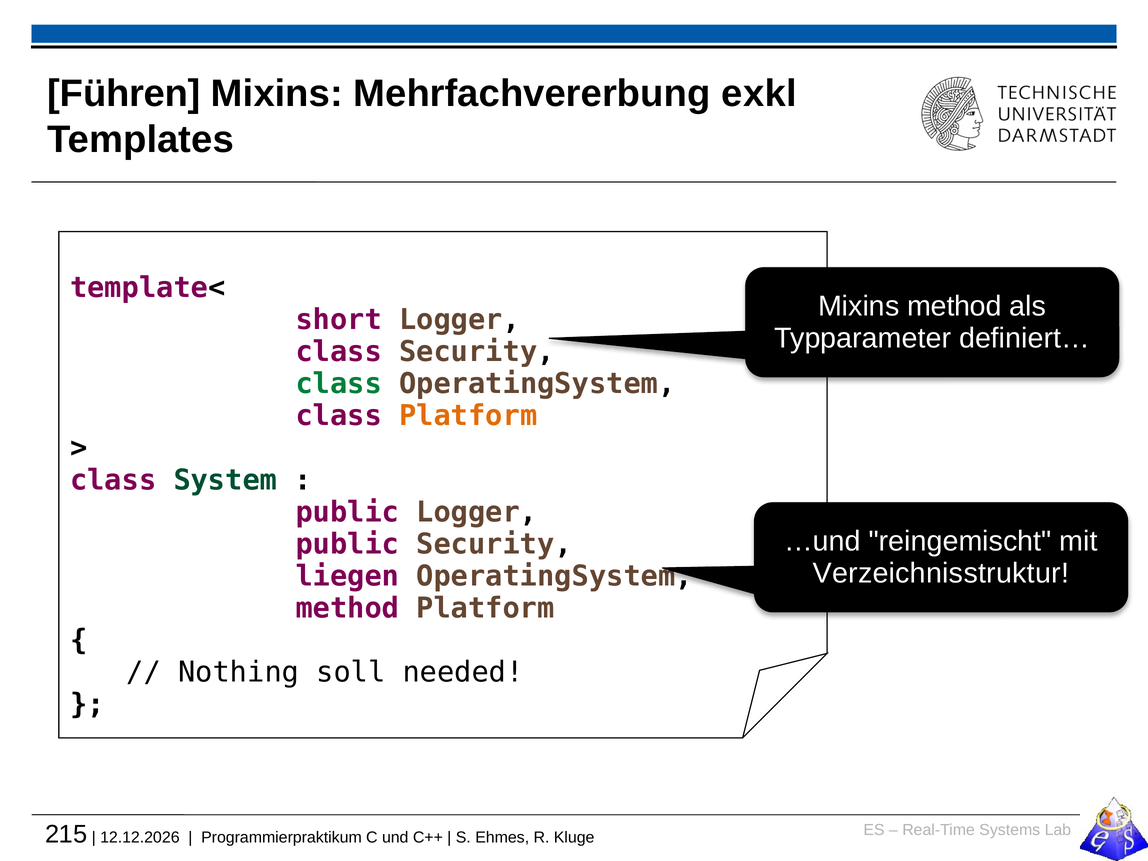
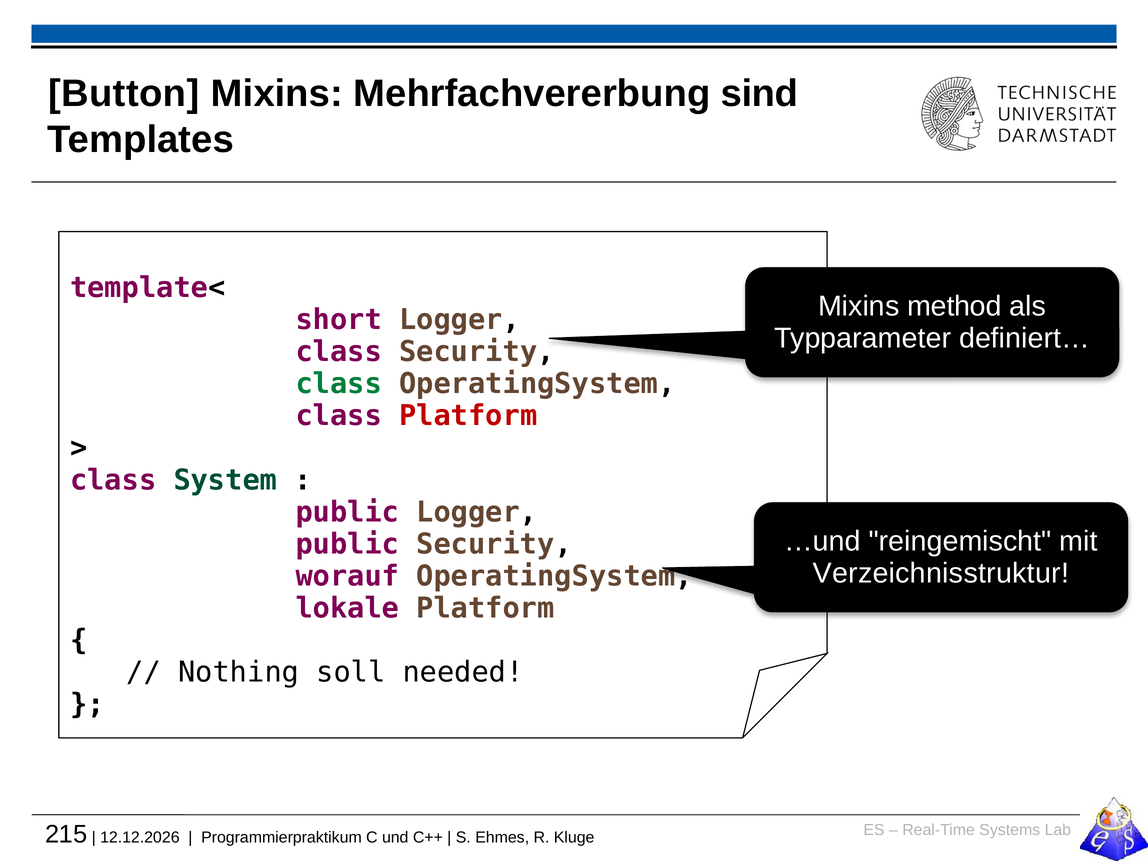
Führen: Führen -> Button
exkl: exkl -> sind
Platform at (468, 416) colour: orange -> red
liegen: liegen -> worauf
method at (347, 608): method -> lokale
